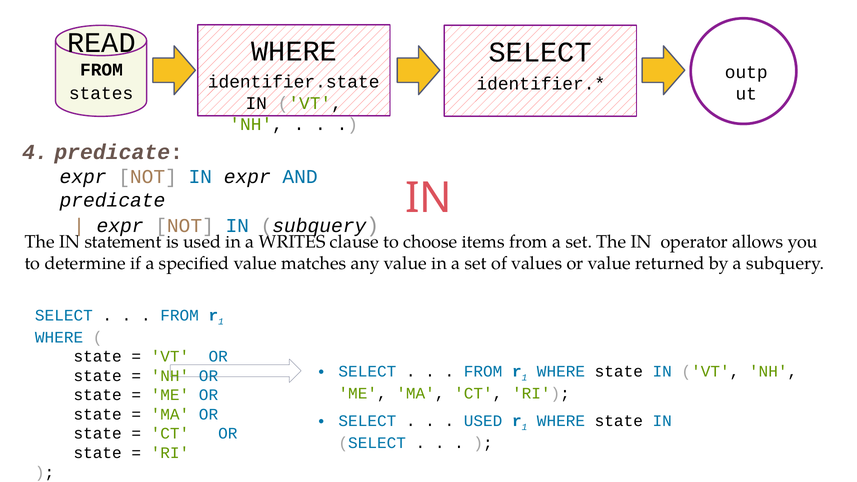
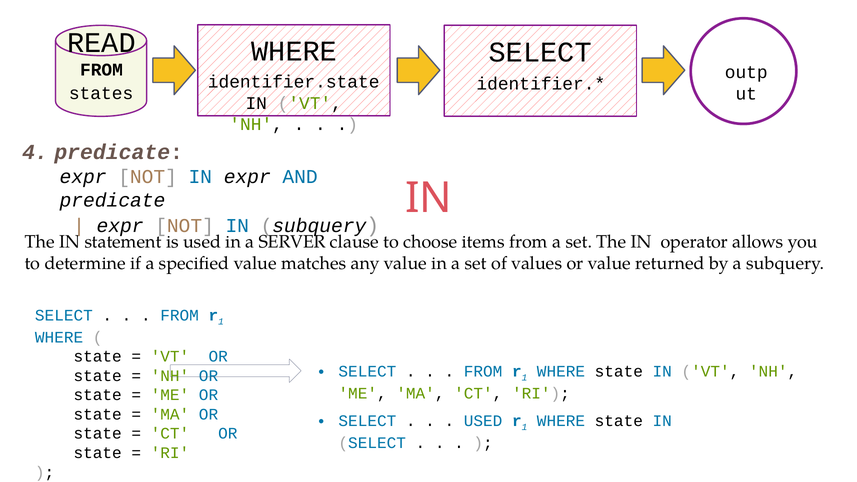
WRITES: WRITES -> SERVER
